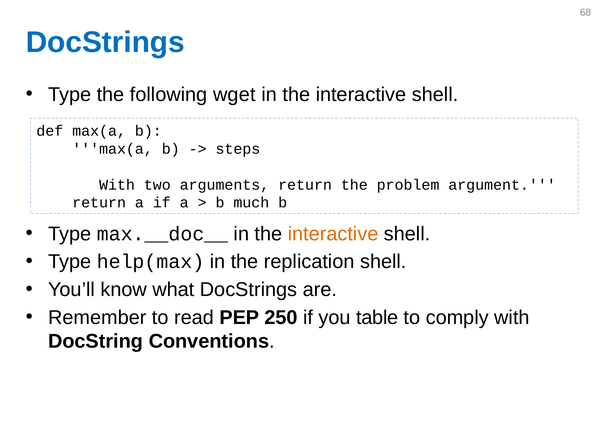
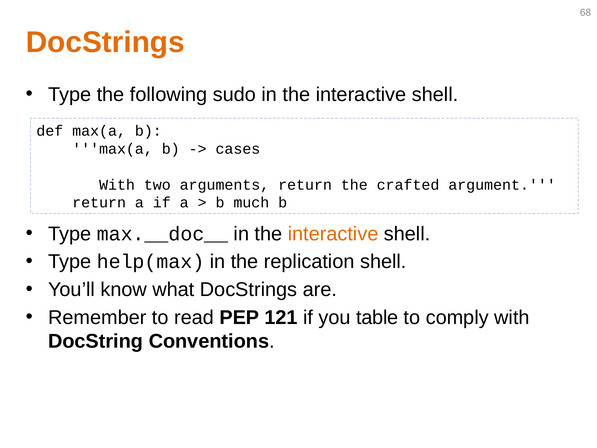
DocStrings at (105, 42) colour: blue -> orange
wget: wget -> sudo
steps: steps -> cases
problem: problem -> crafted
250: 250 -> 121
